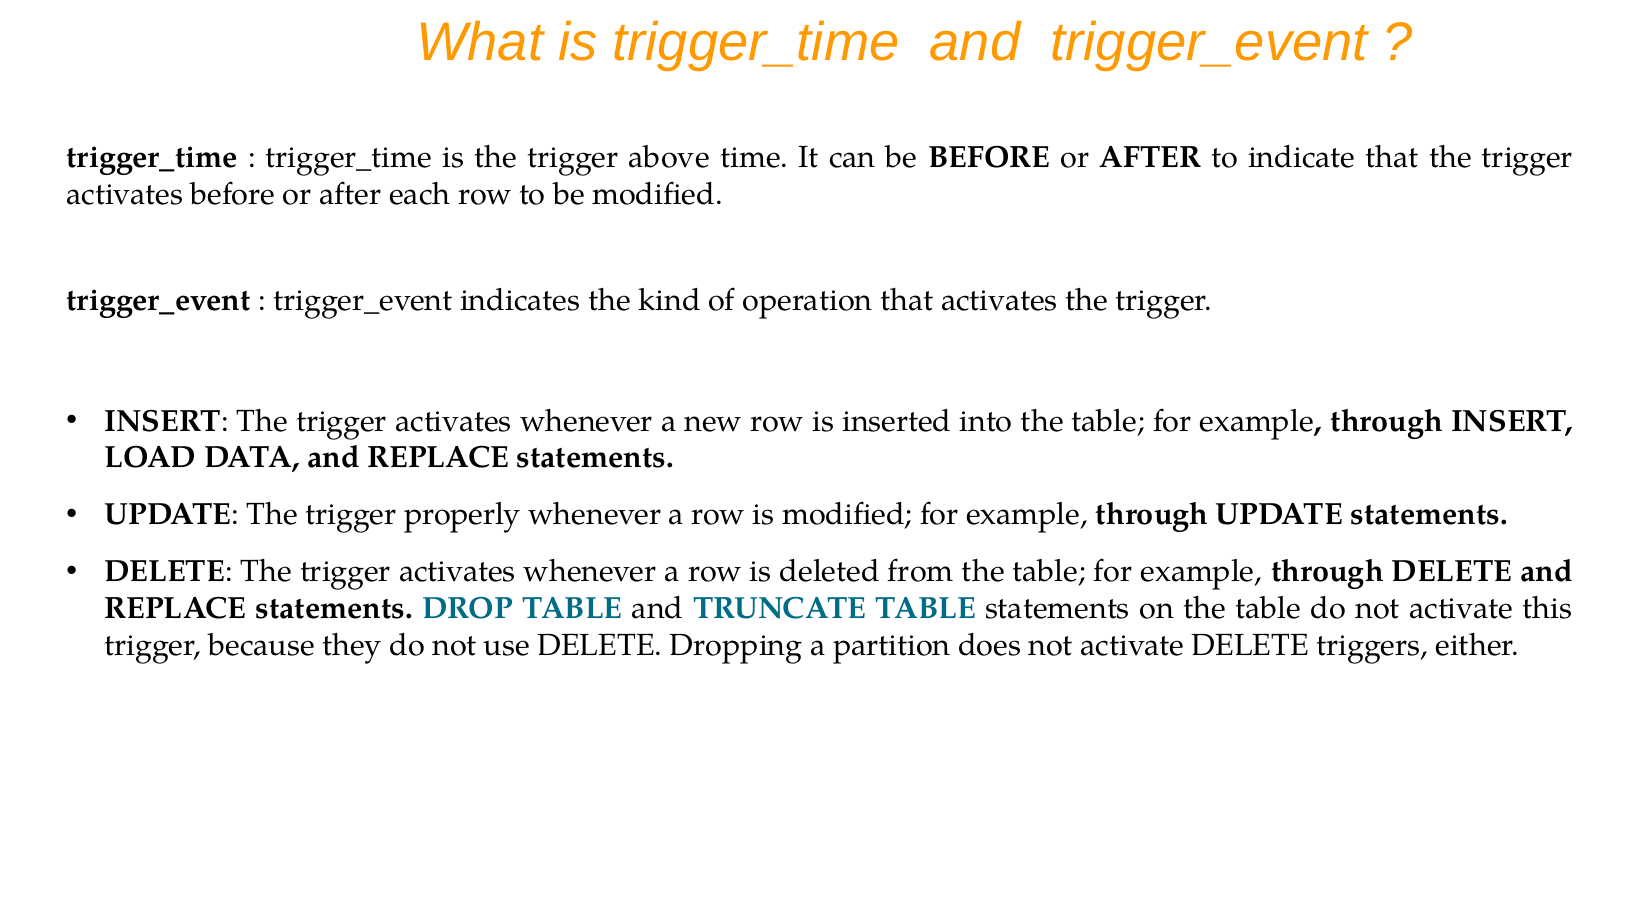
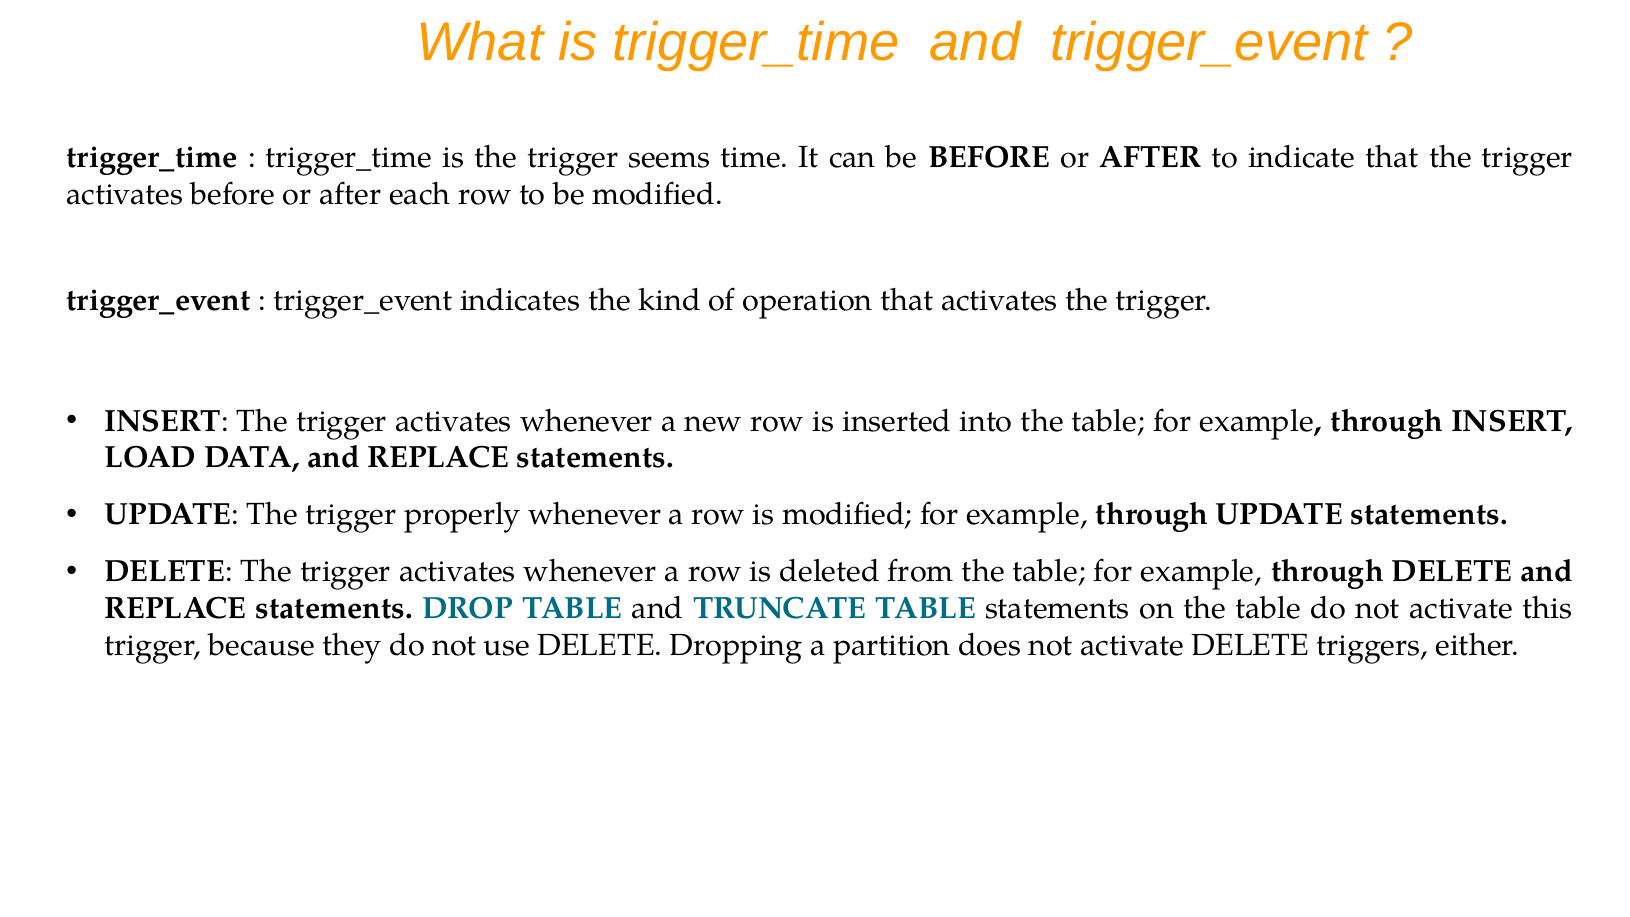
above: above -> seems
